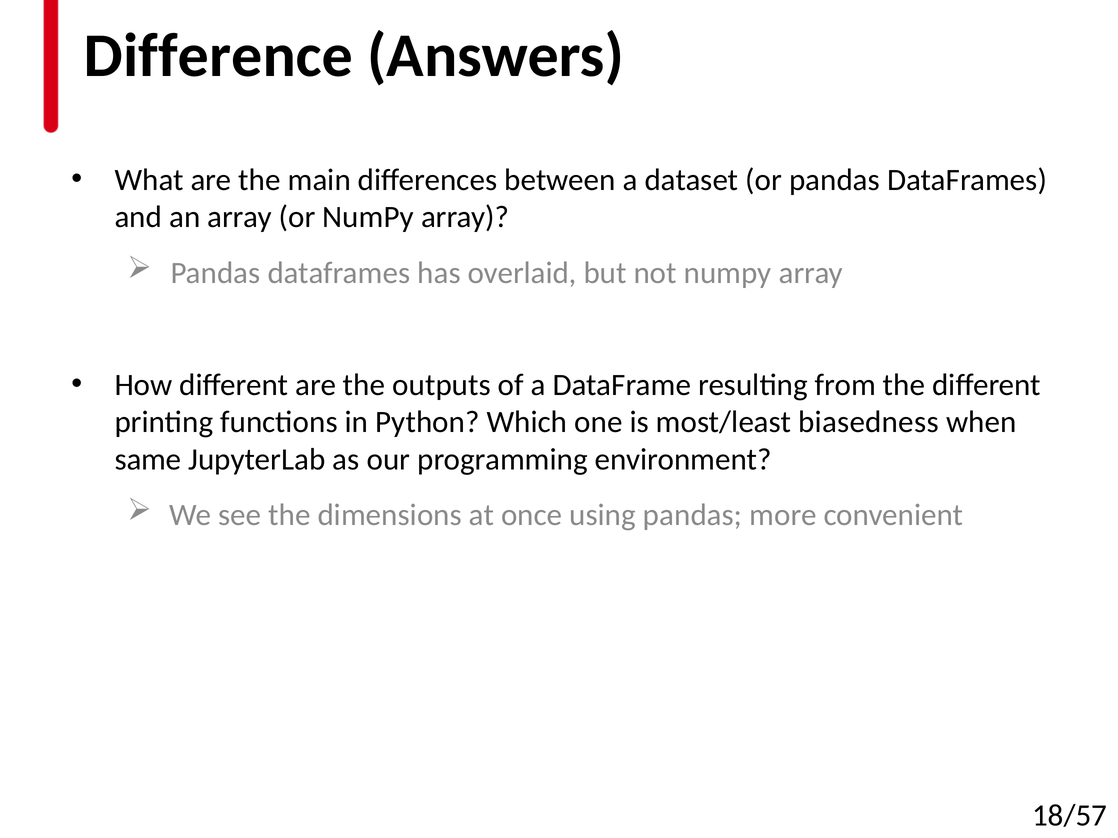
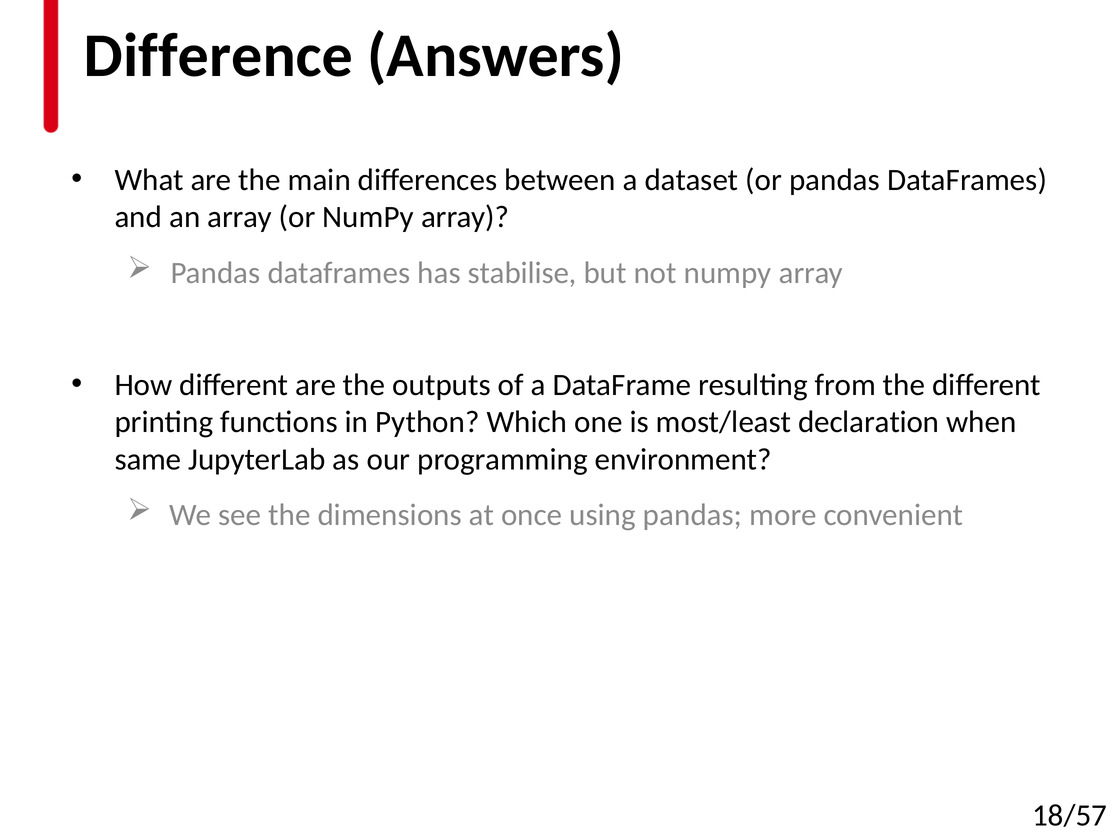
overlaid: overlaid -> stabilise
biasedness: biasedness -> declaration
